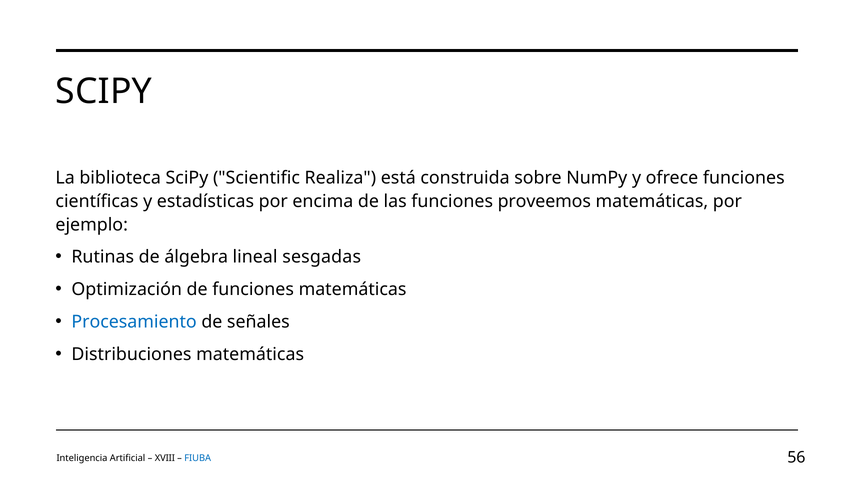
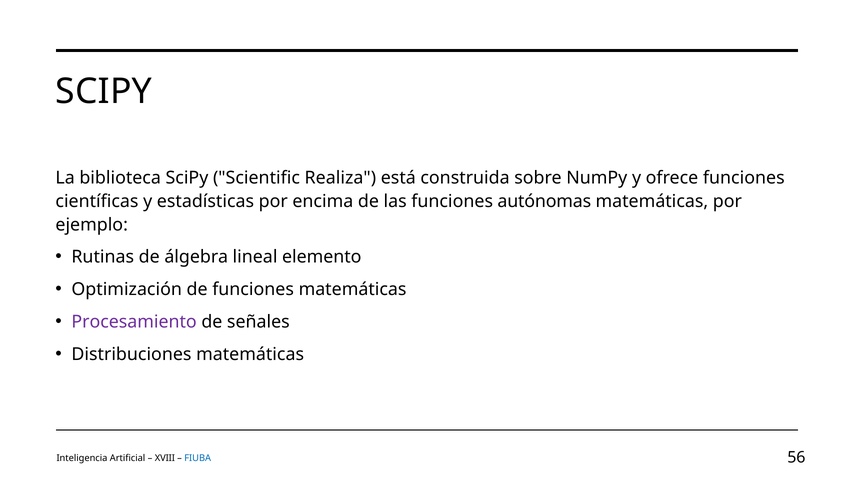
proveemos: proveemos -> autónomas
sesgadas: sesgadas -> elemento
Procesamiento colour: blue -> purple
